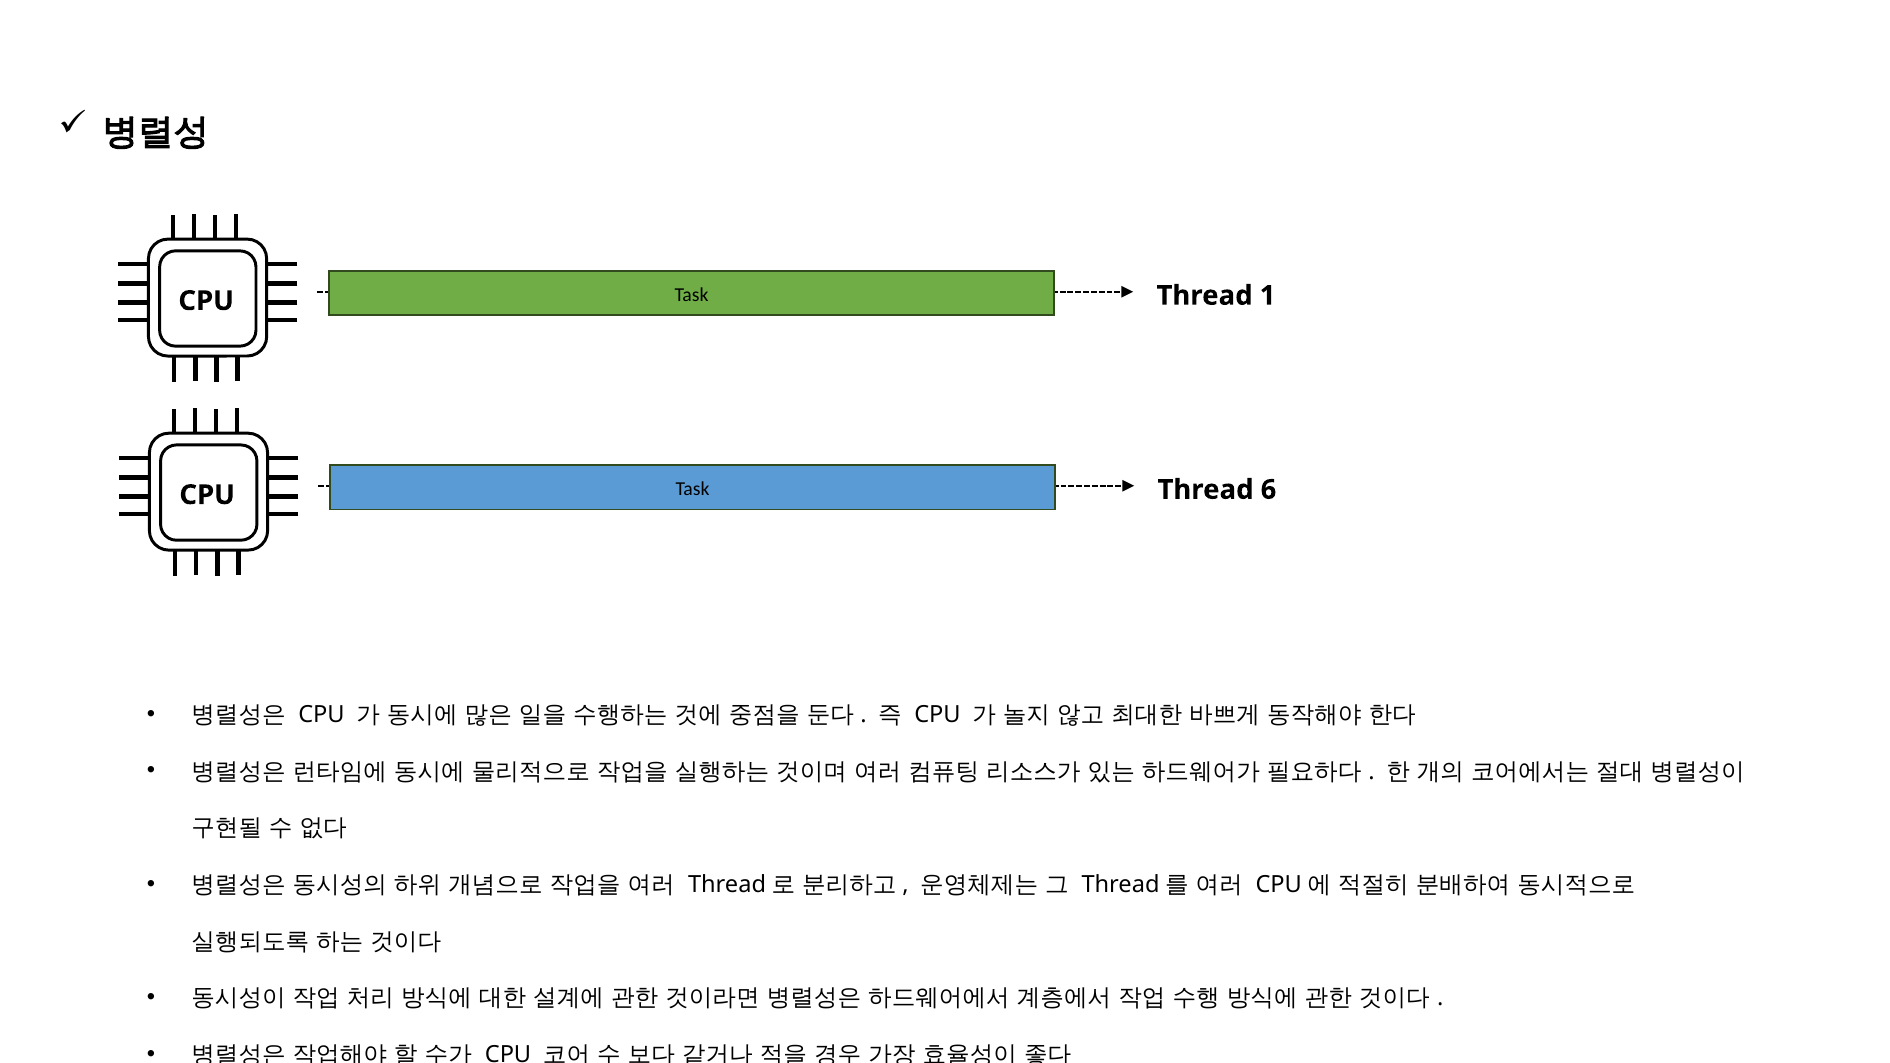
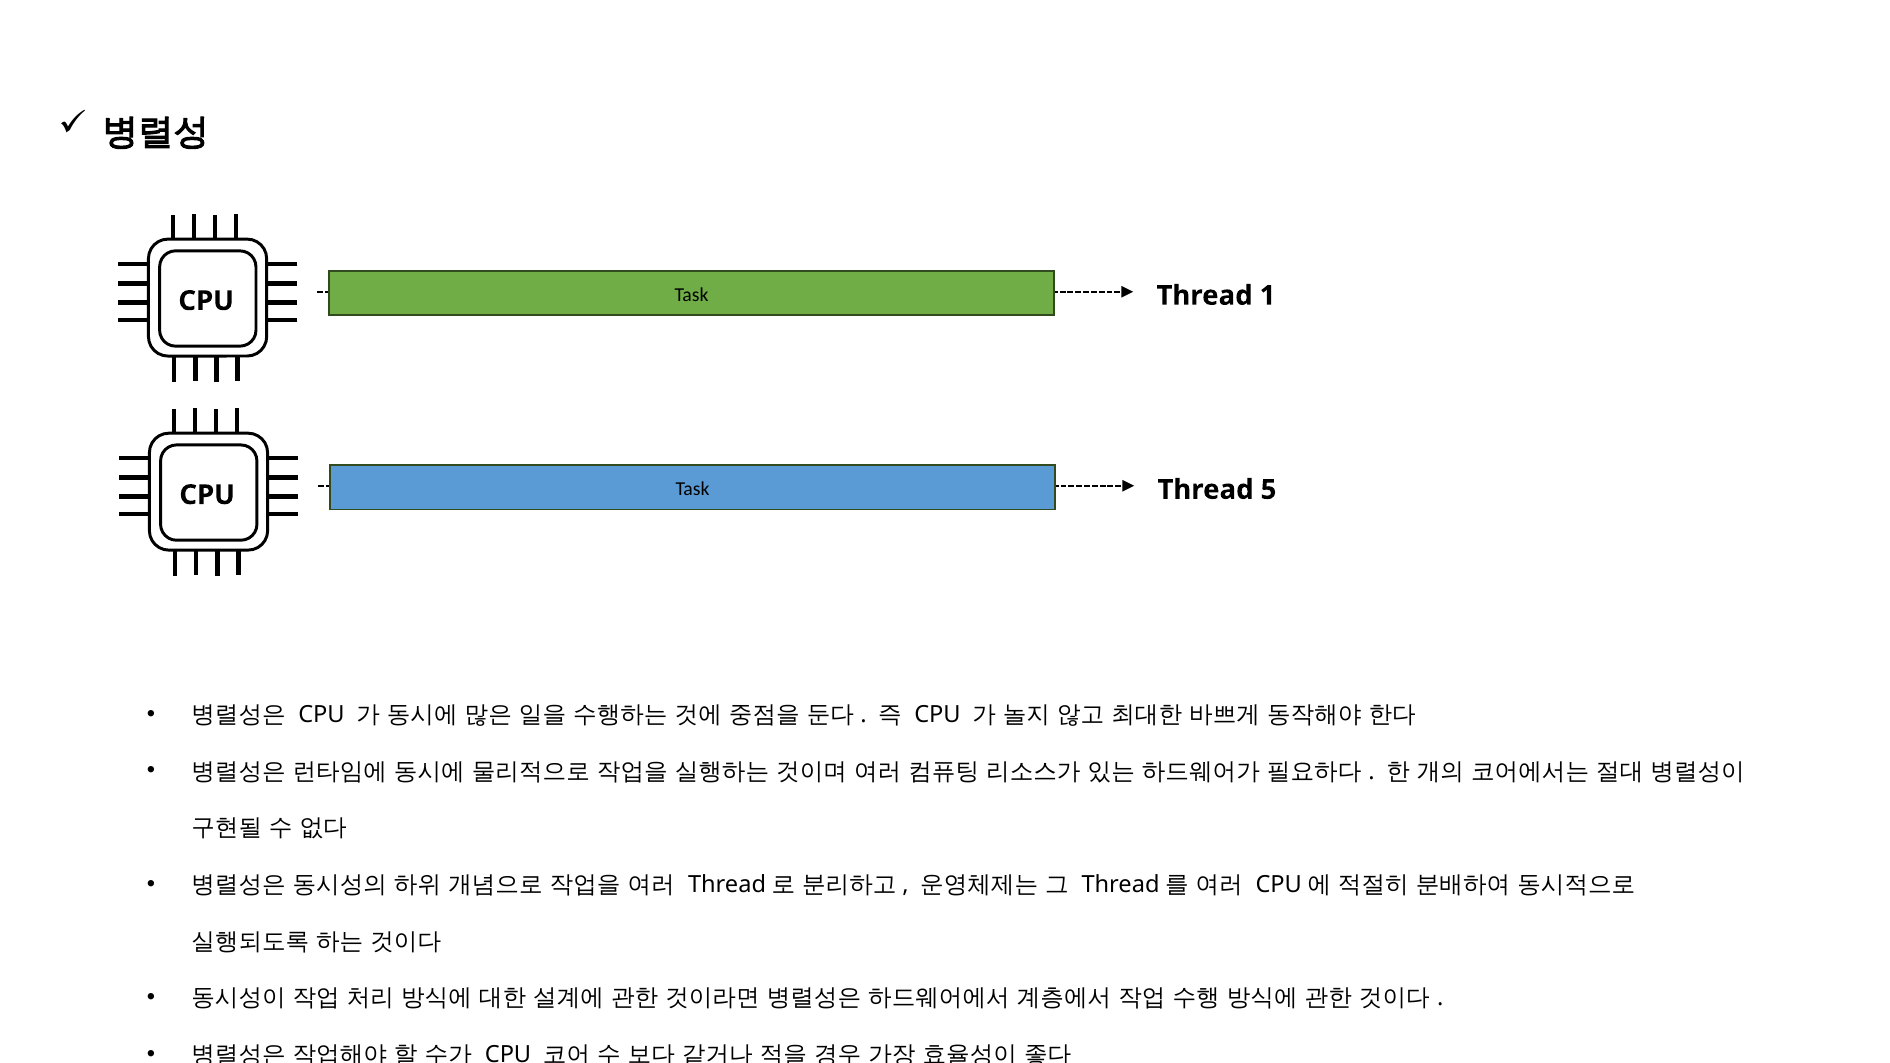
6: 6 -> 5
